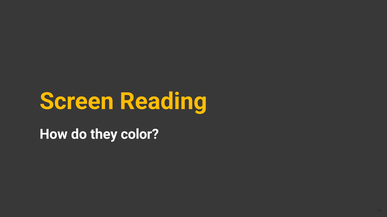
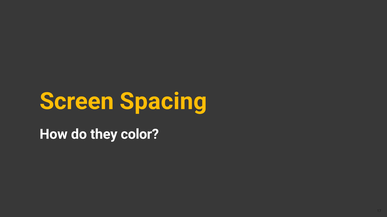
Reading: Reading -> Spacing
